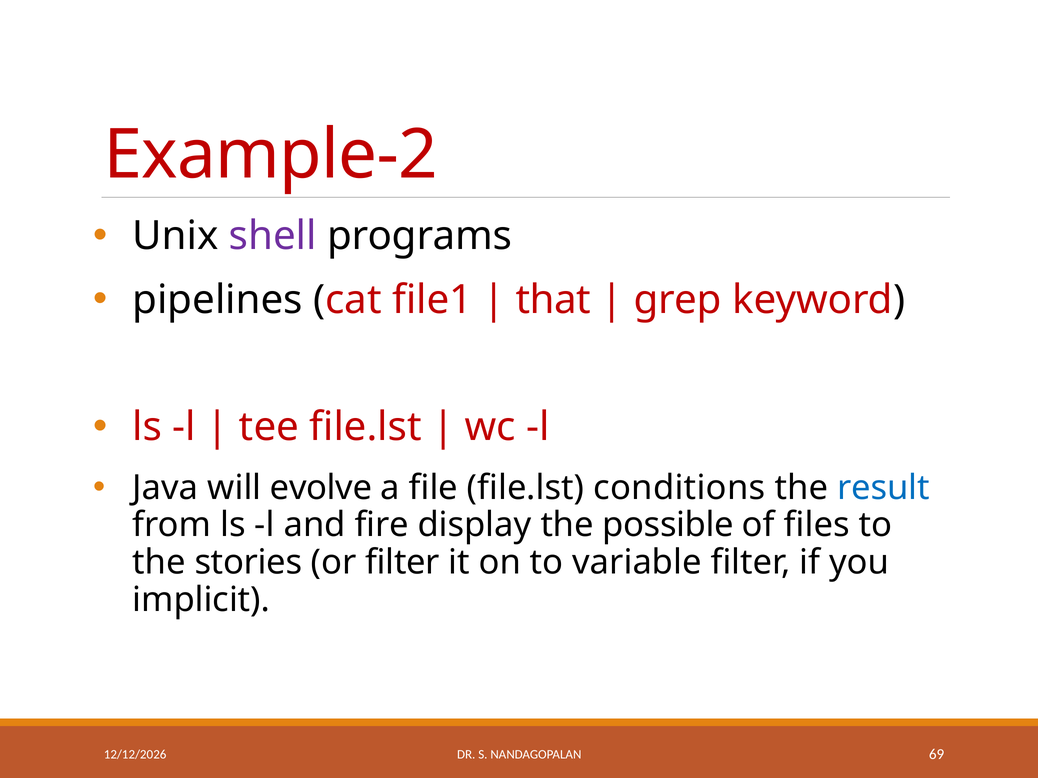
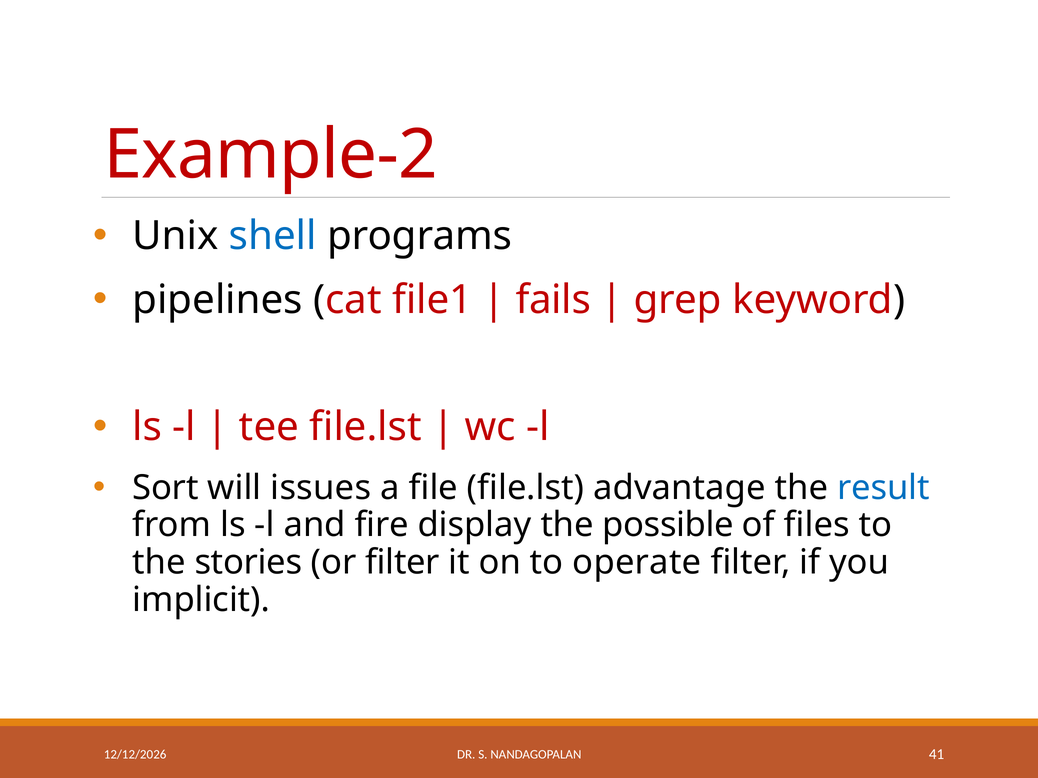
shell colour: purple -> blue
that: that -> fails
Java: Java -> Sort
evolve: evolve -> issues
conditions: conditions -> advantage
variable: variable -> operate
69: 69 -> 41
